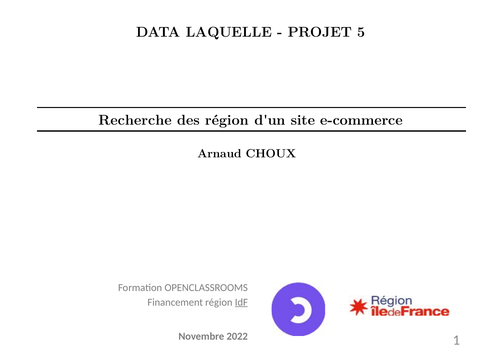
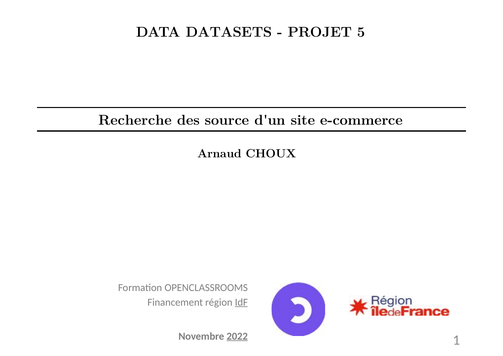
LAQUELLE: LAQUELLE -> DATASETS
des région: région -> source
2022 underline: none -> present
